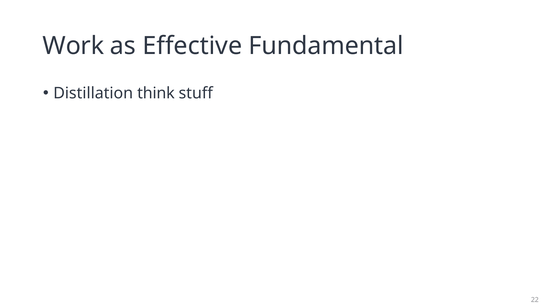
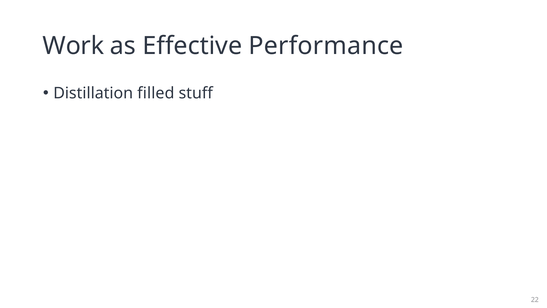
Fundamental: Fundamental -> Performance
think: think -> filled
